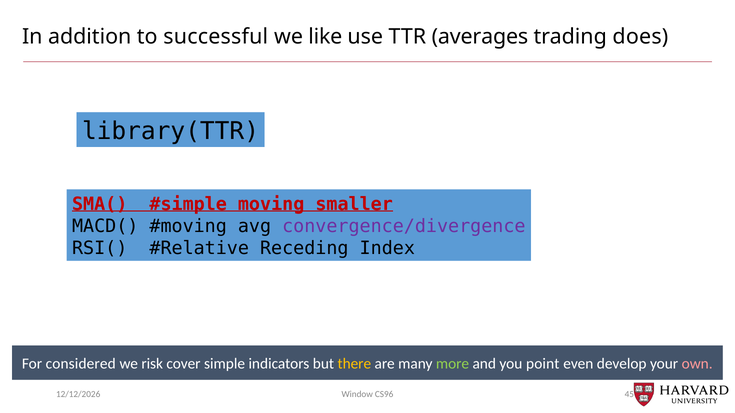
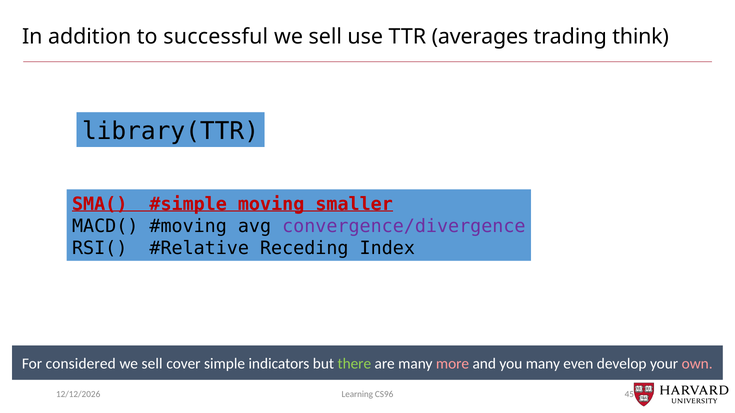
like at (325, 37): like -> sell
does: does -> think
risk at (152, 364): risk -> sell
there colour: yellow -> light green
more colour: light green -> pink
you point: point -> many
Window: Window -> Learning
